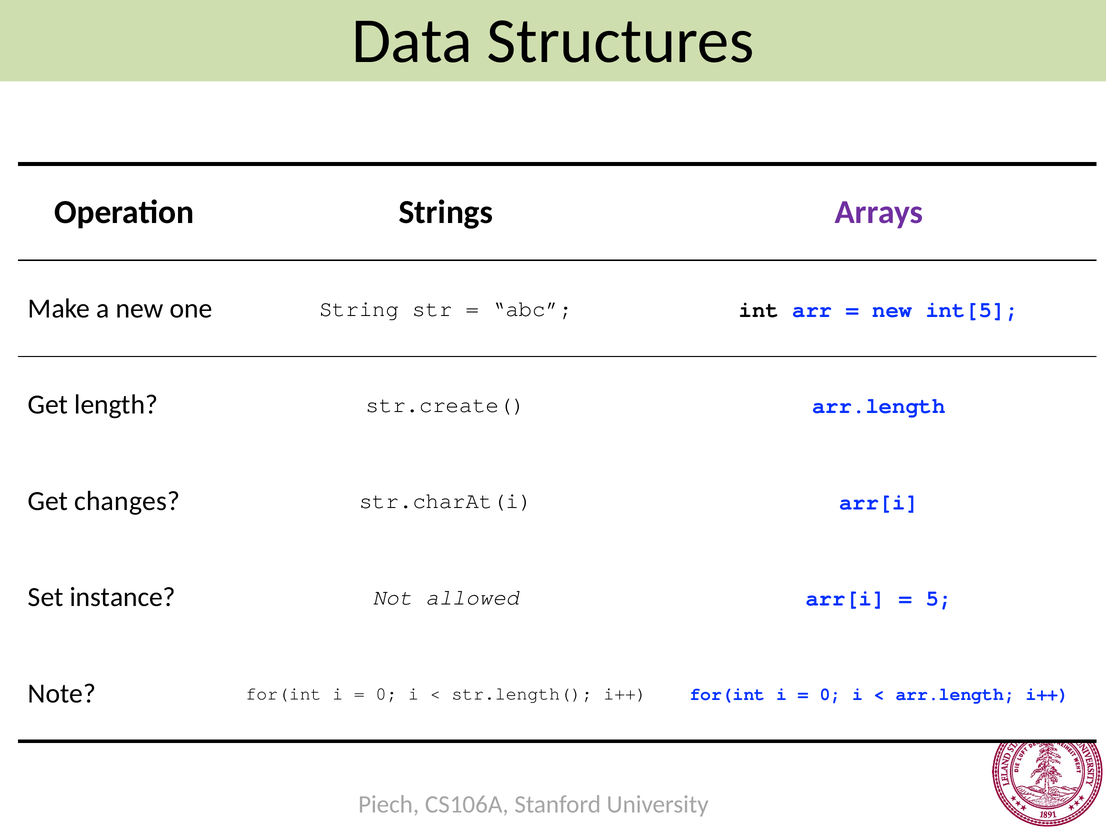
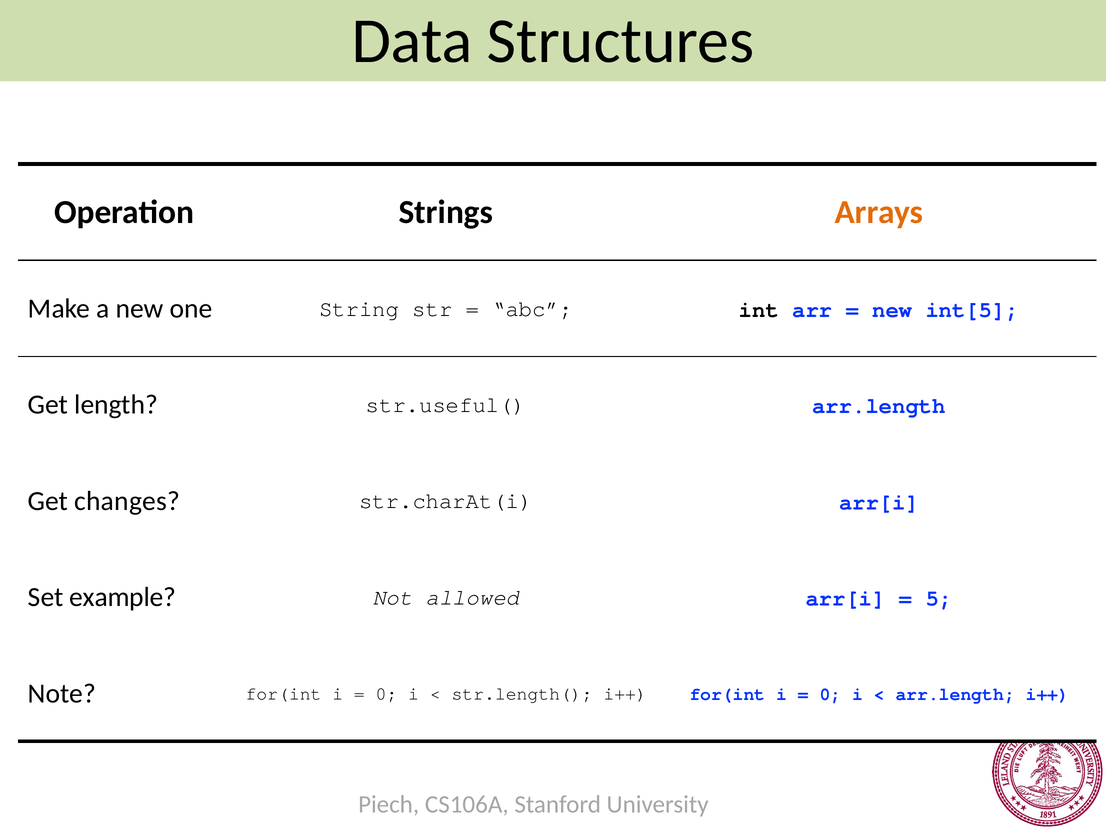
Arrays colour: purple -> orange
str.create(: str.create( -> str.useful(
instance: instance -> example
